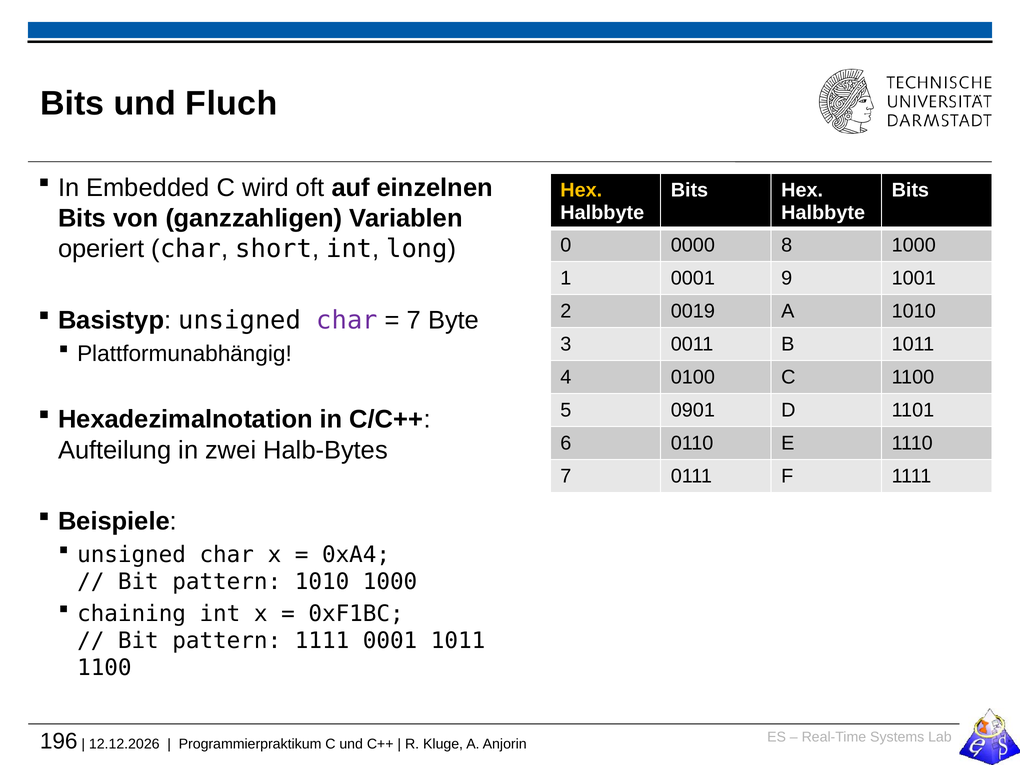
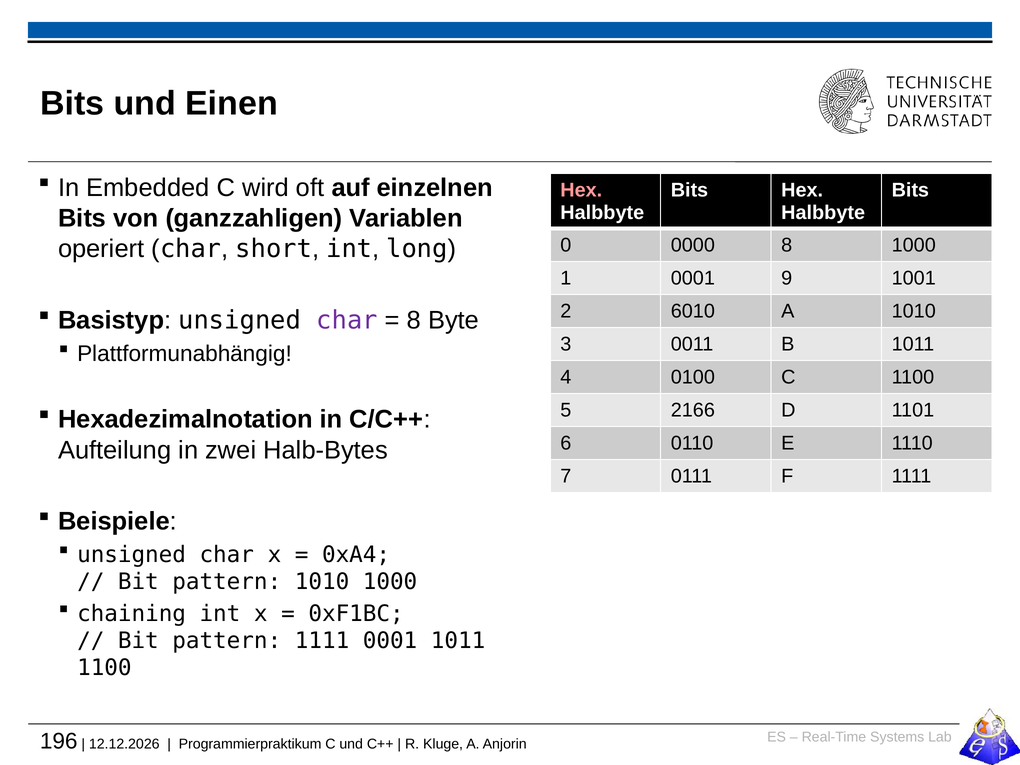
Fluch: Fluch -> Einen
Hex at (581, 190) colour: yellow -> pink
0019: 0019 -> 6010
7 at (414, 320): 7 -> 8
0901: 0901 -> 2166
